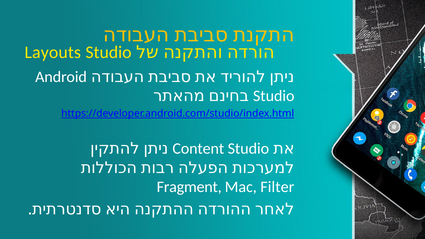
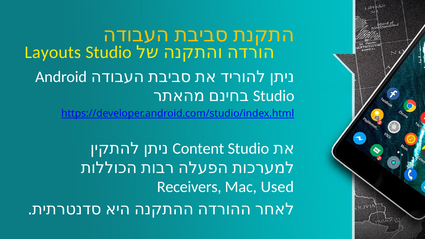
Fragment: Fragment -> Receivers
Filter: Filter -> Used
